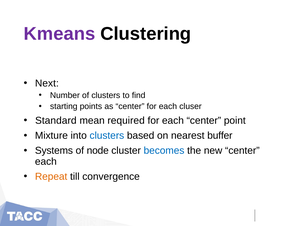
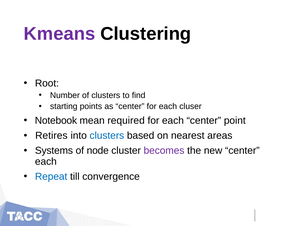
Next: Next -> Root
Standard: Standard -> Notebook
Mixture: Mixture -> Retires
buffer: buffer -> areas
becomes colour: blue -> purple
Repeat colour: orange -> blue
